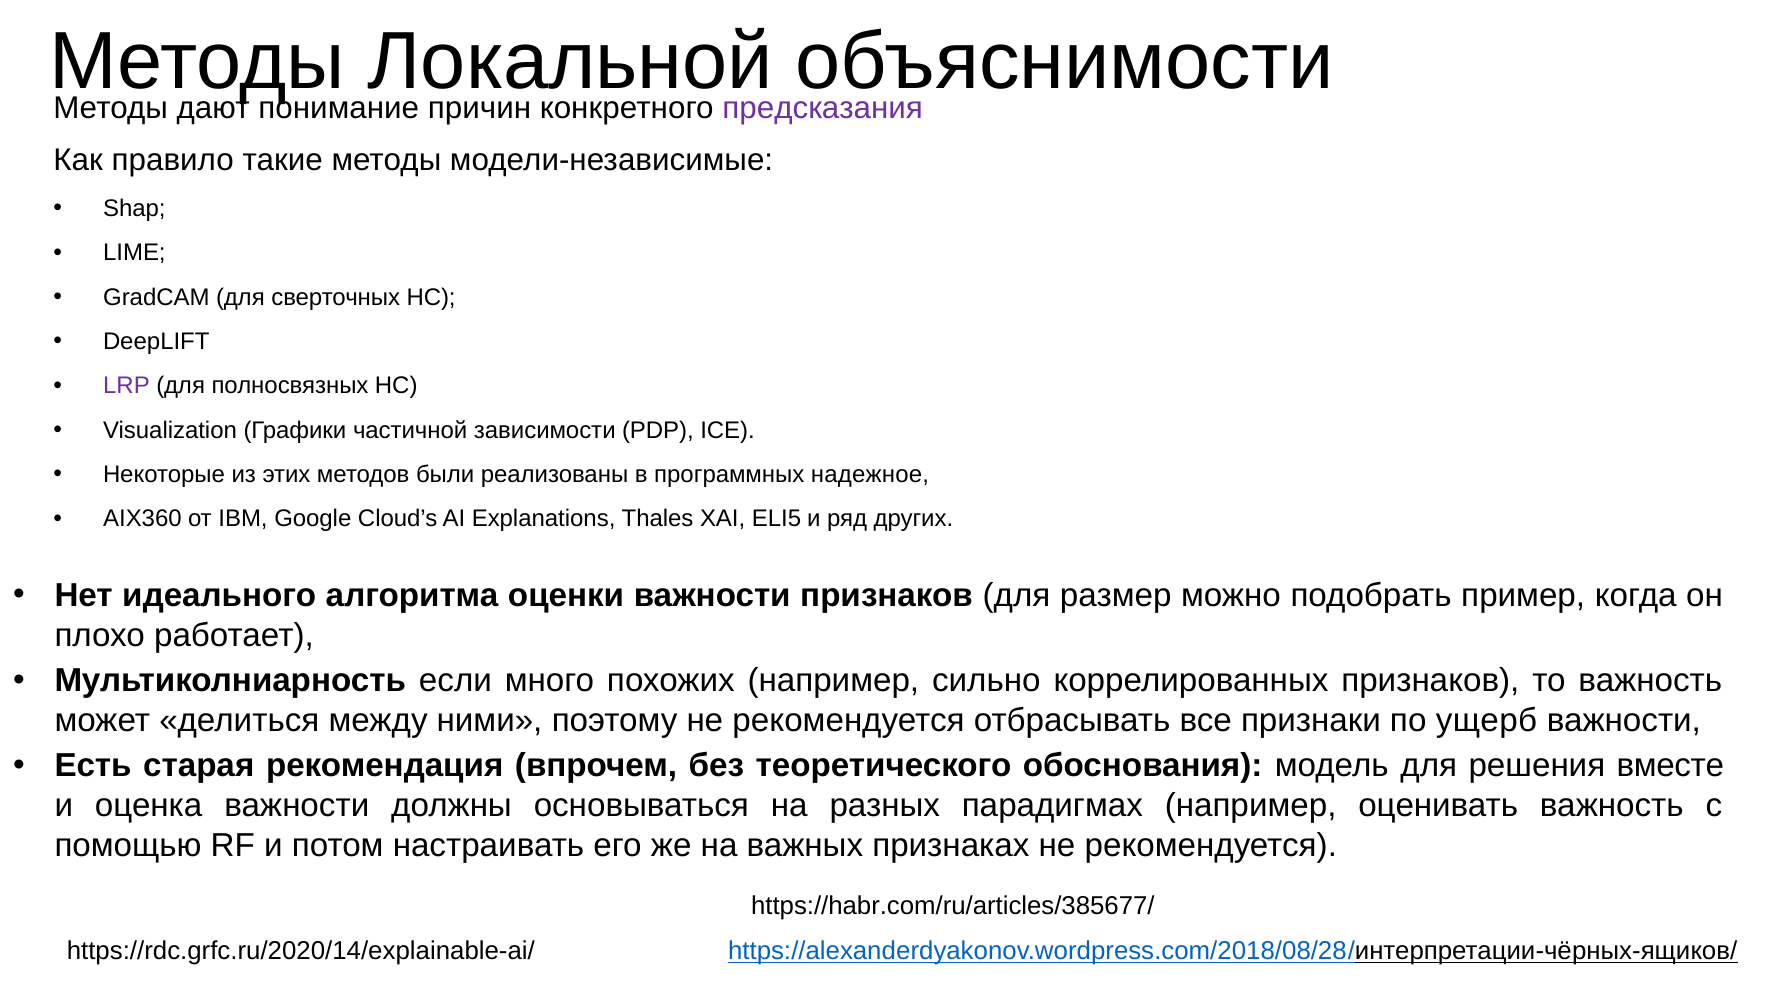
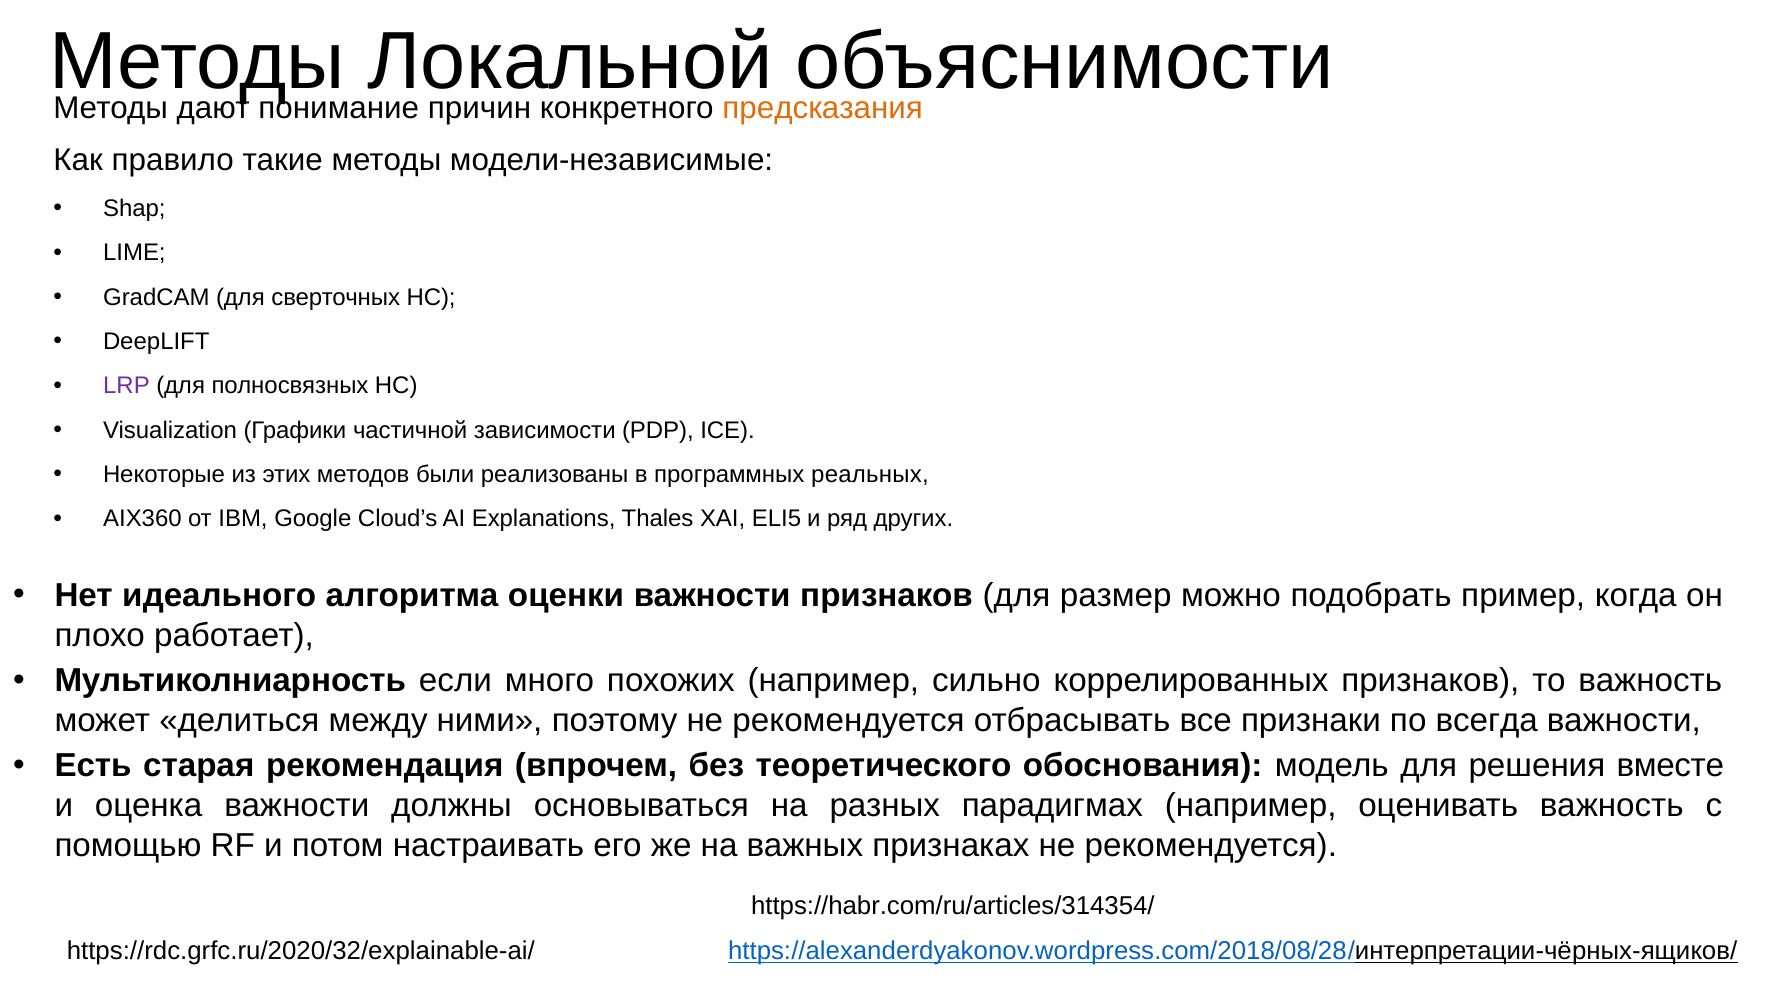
предсказания colour: purple -> orange
надежное: надежное -> реальных
ущерб: ущерб -> всегда
https://habr.com/ru/articles/385677/: https://habr.com/ru/articles/385677/ -> https://habr.com/ru/articles/314354/
https://rdc.grfc.ru/2020/14/explainable-ai/: https://rdc.grfc.ru/2020/14/explainable-ai/ -> https://rdc.grfc.ru/2020/32/explainable-ai/
